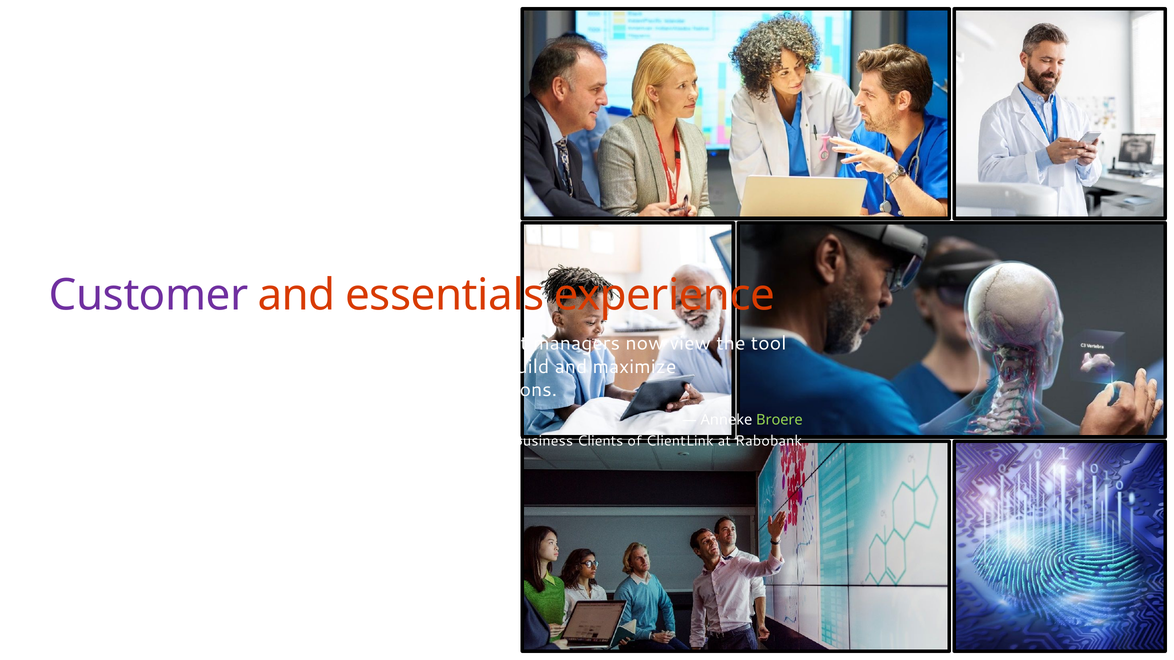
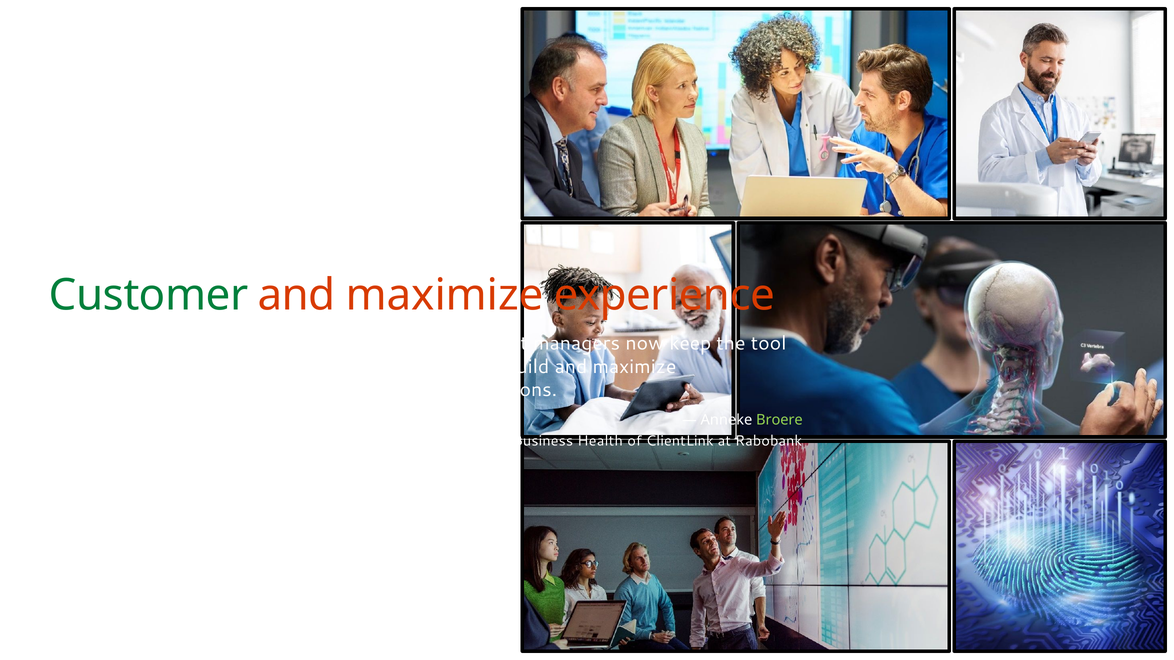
Customer colour: purple -> green
essentials at (445, 295): essentials -> maximize
view: view -> keep
Business Clients: Clients -> Health
